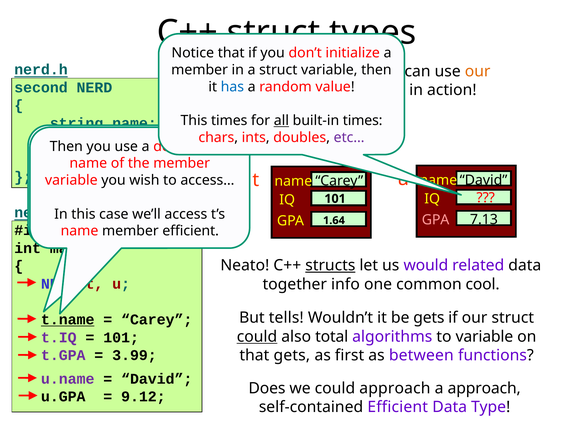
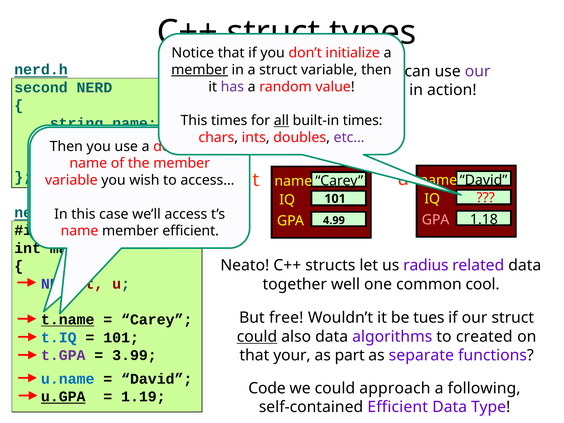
member at (200, 70) underline: none -> present
our at (478, 71) colour: orange -> purple
has colour: blue -> purple
7.13: 7.13 -> 1.18
1.64: 1.64 -> 4.99
structs underline: present -> none
would: would -> radius
info: info -> well
tells: tells -> free
be gets: gets -> tues
t.IQ colour: purple -> blue
also total: total -> data
to variable: variable -> created
that gets: gets -> your
as first: first -> part
between: between -> separate
u.name colour: purple -> blue
Does: Does -> Code
a approach: approach -> following
u.GPA underline: none -> present
9.12: 9.12 -> 1.19
